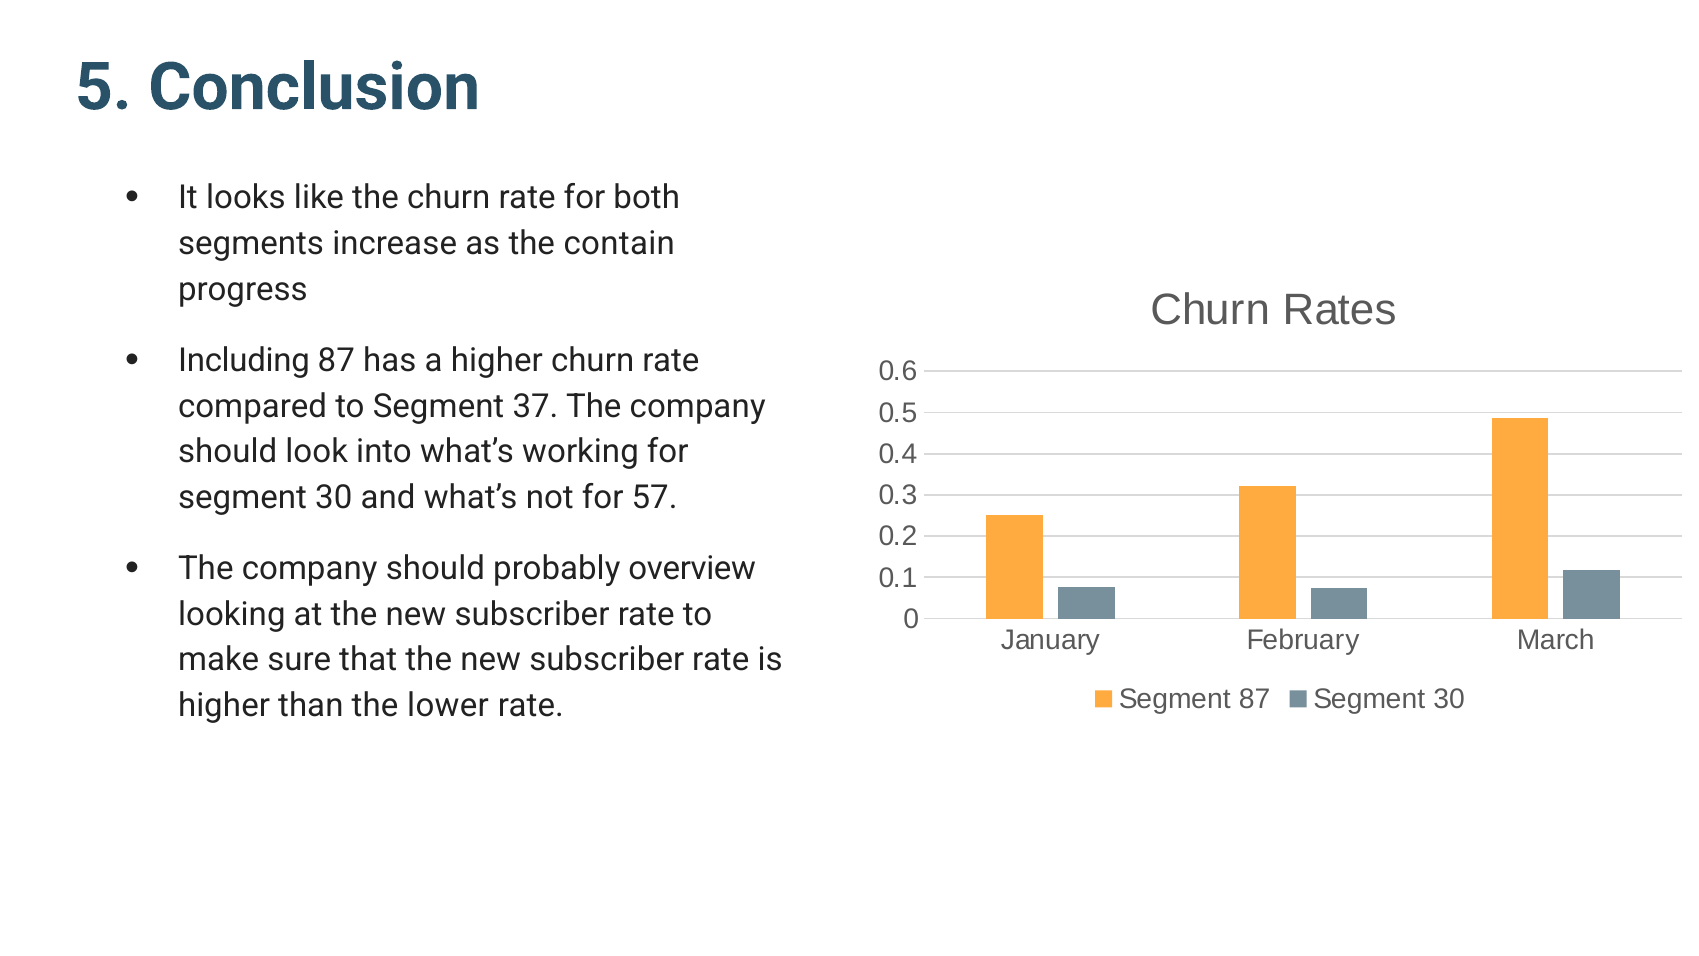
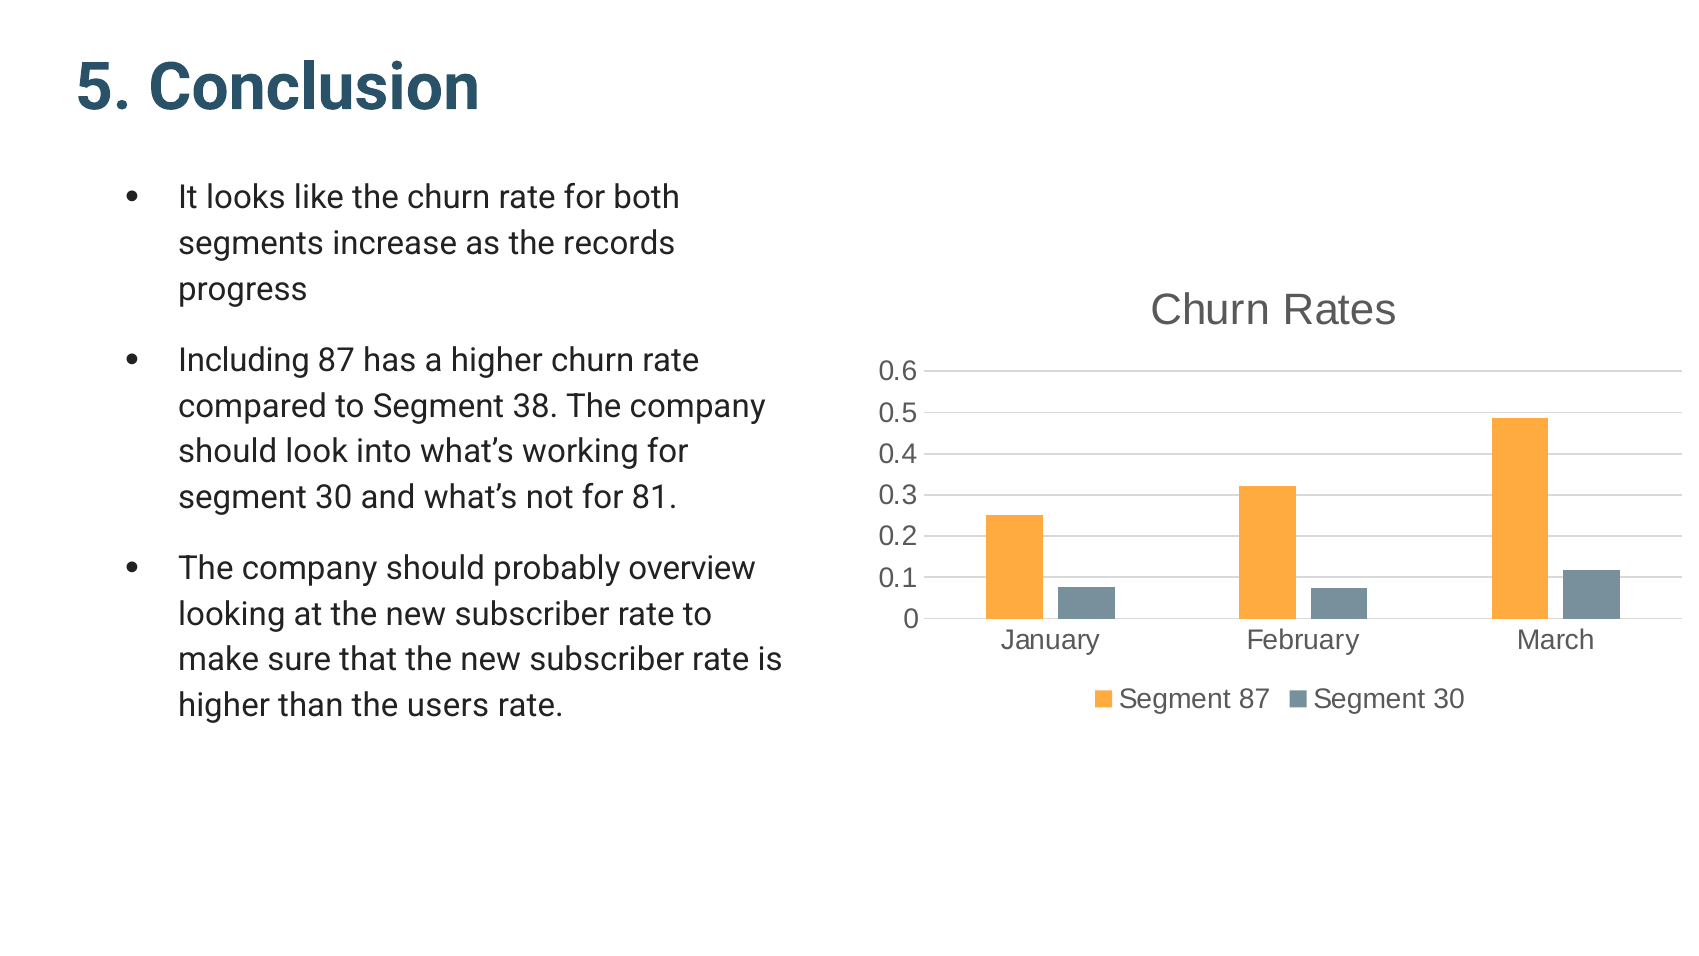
contain: contain -> records
37: 37 -> 38
57: 57 -> 81
lower: lower -> users
